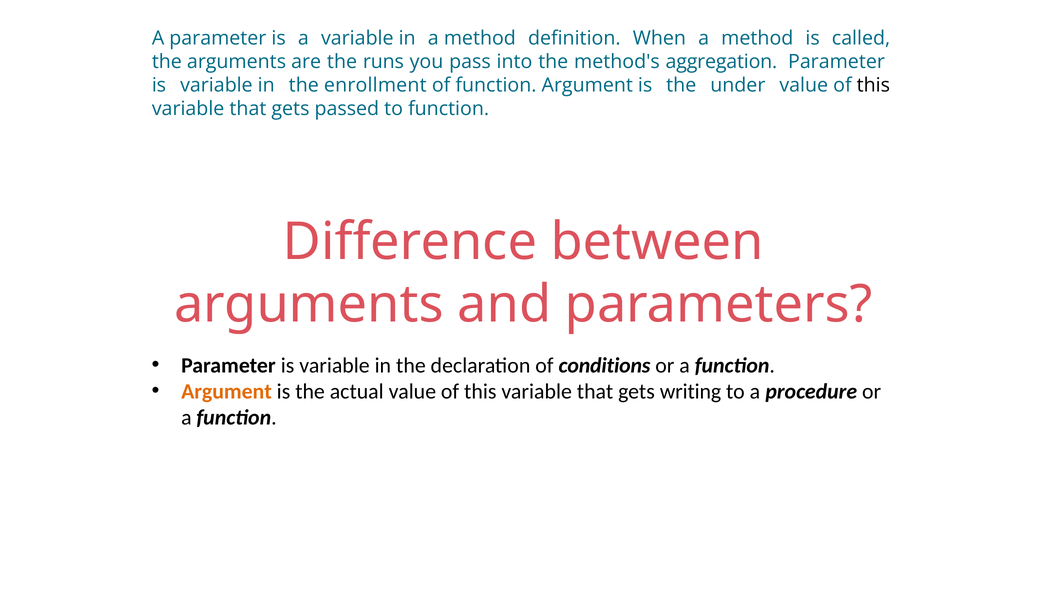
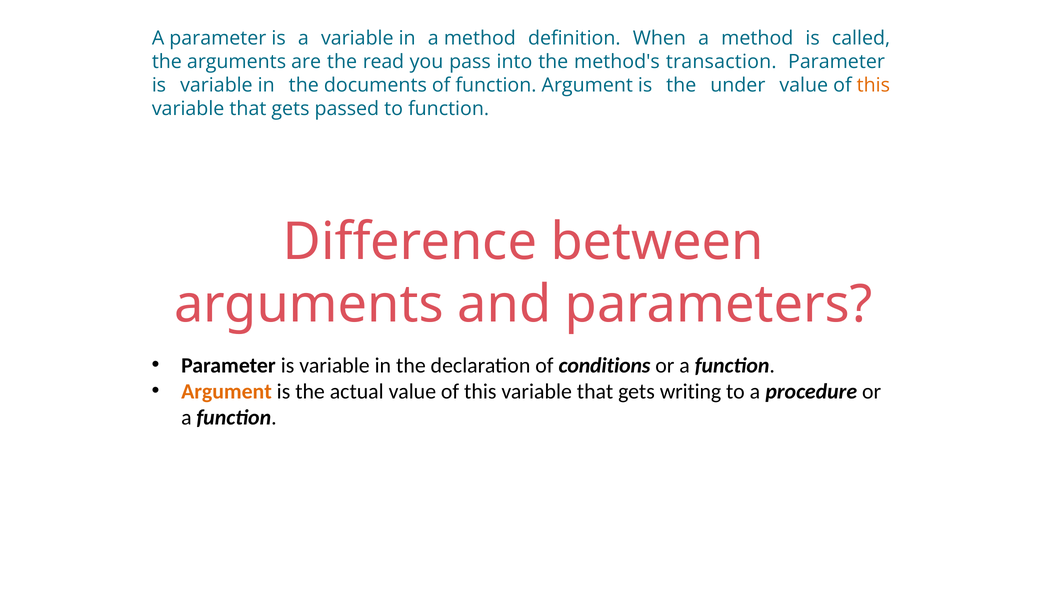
runs: runs -> read
aggregation: aggregation -> transaction
enrollment: enrollment -> documents
this at (873, 85) colour: black -> orange
